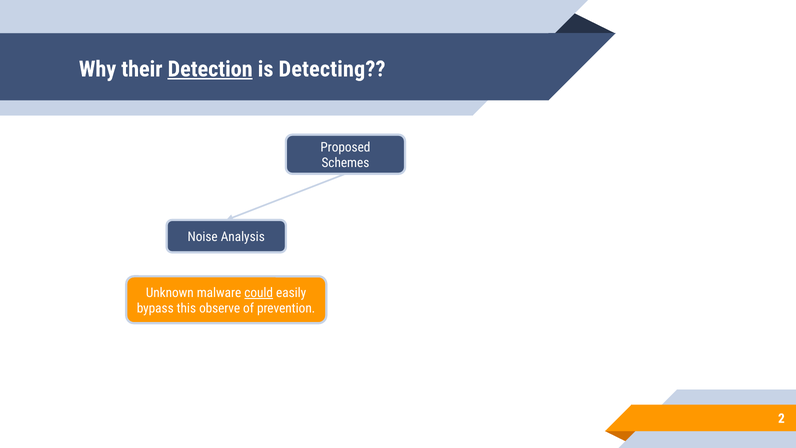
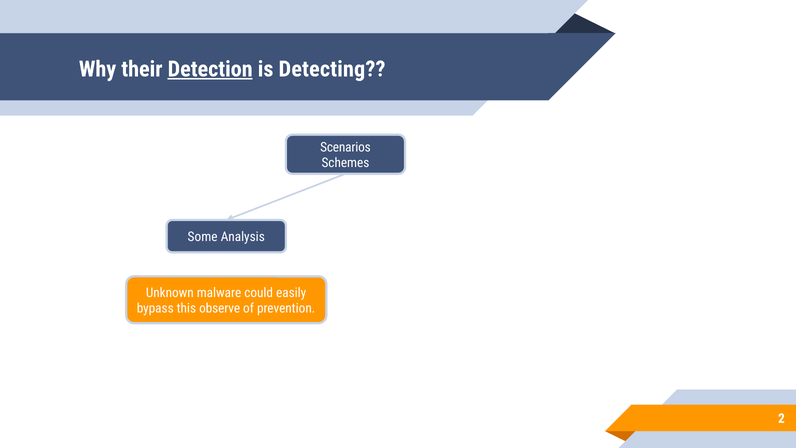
Proposed: Proposed -> Scenarios
Noise: Noise -> Some
could underline: present -> none
